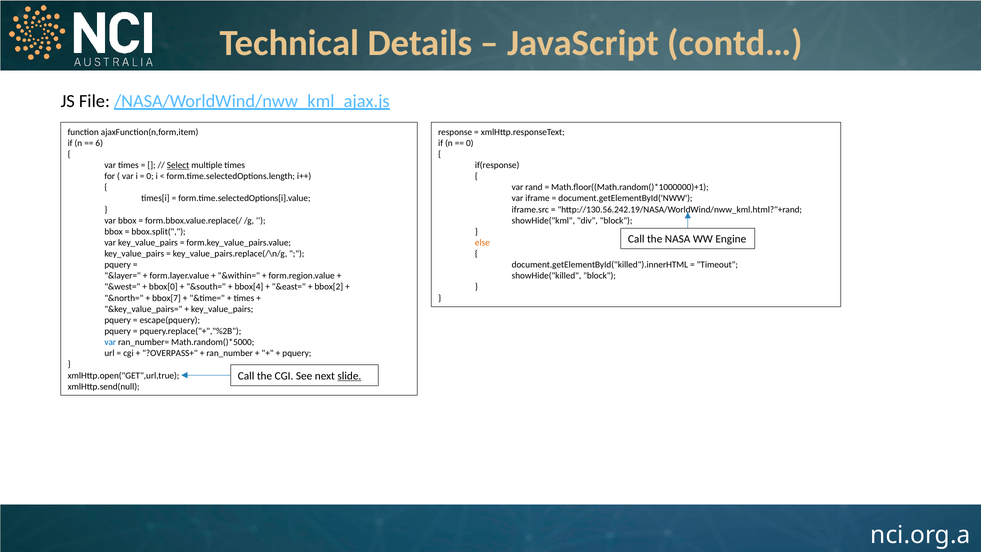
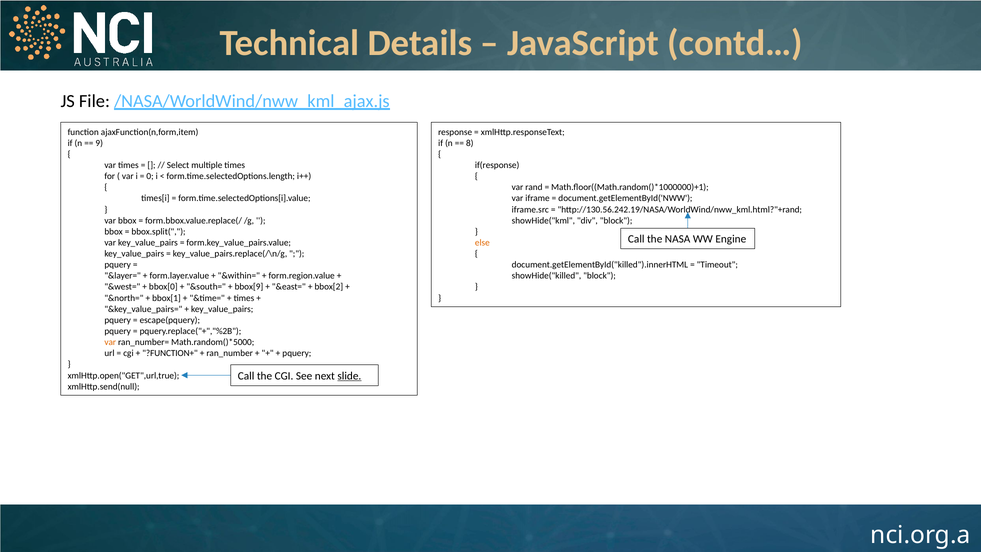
6: 6 -> 9
0 at (470, 143): 0 -> 8
Select underline: present -> none
bbox[4: bbox[4 -> bbox[9
bbox[7: bbox[7 -> bbox[1
var at (110, 342) colour: blue -> orange
?OVERPASS+: ?OVERPASS+ -> ?FUNCTION+
